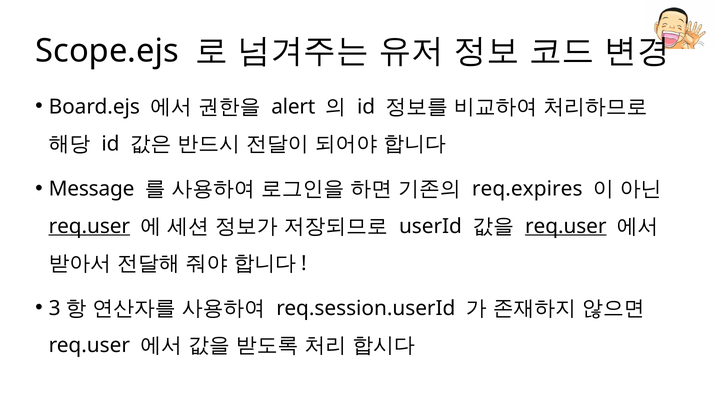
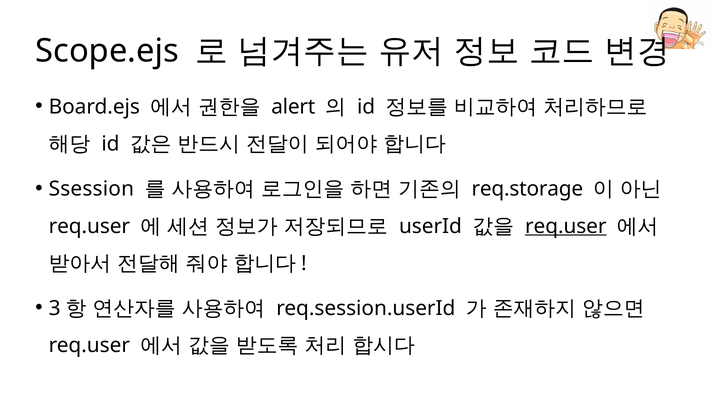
Message: Message -> Ssession
req.expires: req.expires -> req.storage
req.user at (89, 226) underline: present -> none
